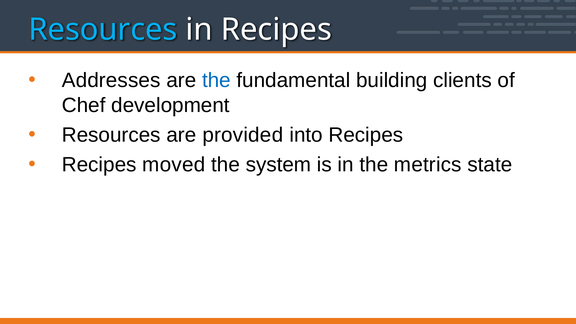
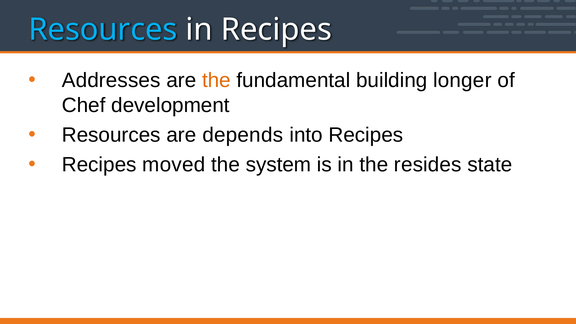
the at (216, 80) colour: blue -> orange
clients: clients -> longer
provided: provided -> depends
metrics: metrics -> resides
